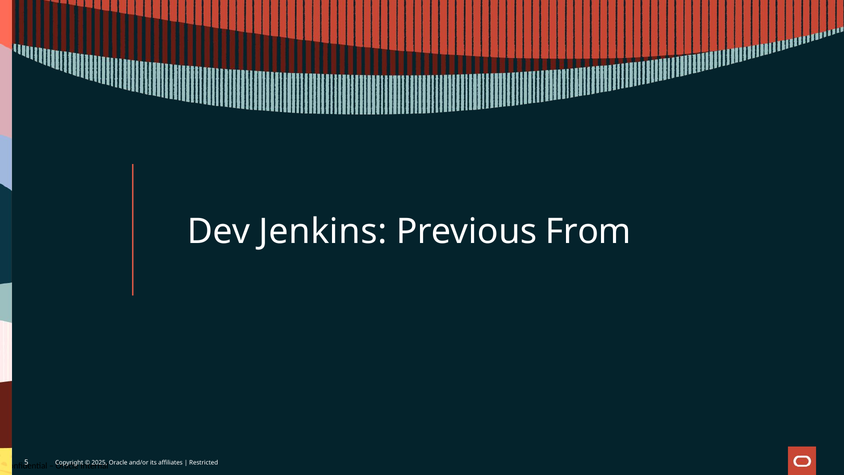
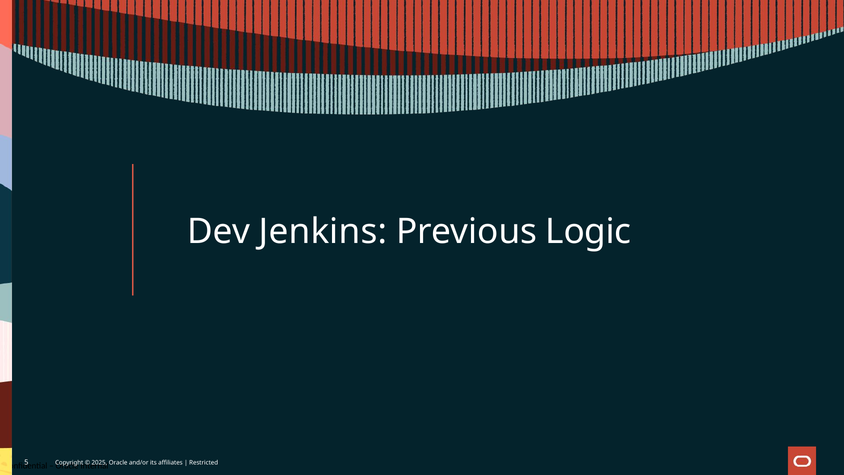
From: From -> Logic
